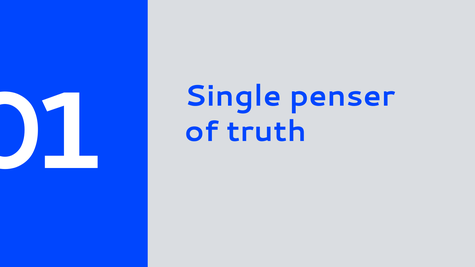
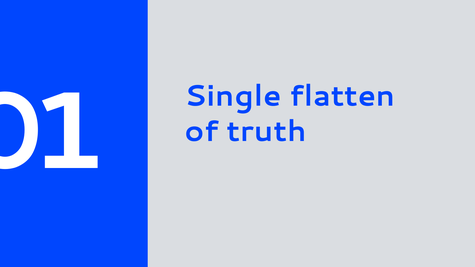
penser: penser -> flatten
